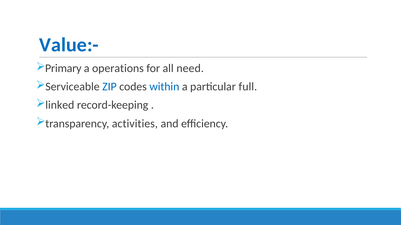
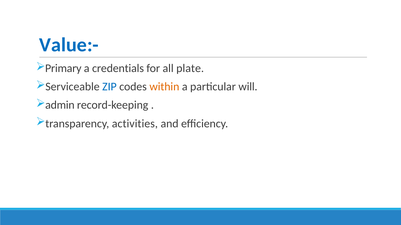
operations: operations -> credentials
need: need -> plate
within colour: blue -> orange
full: full -> will
linked: linked -> admin
